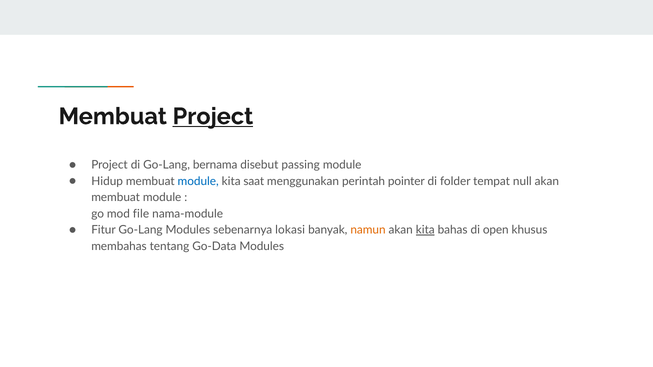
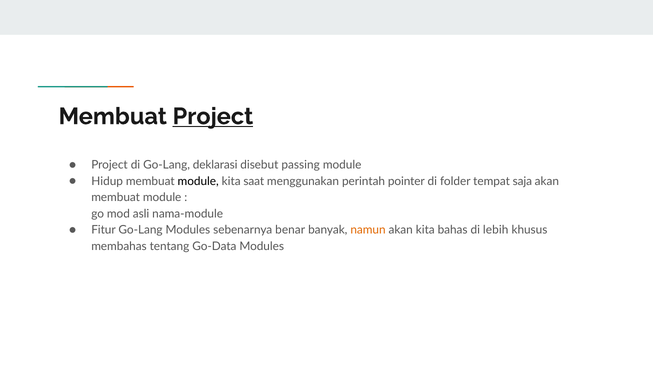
bernama: bernama -> deklarasi
module at (198, 181) colour: blue -> black
null: null -> saja
file: file -> asli
lokasi: lokasi -> benar
kita at (425, 230) underline: present -> none
open: open -> lebih
